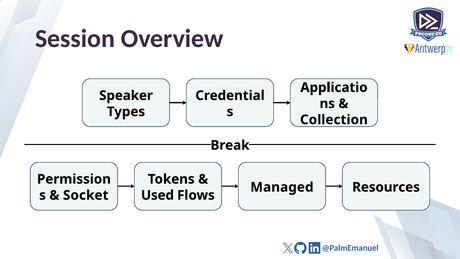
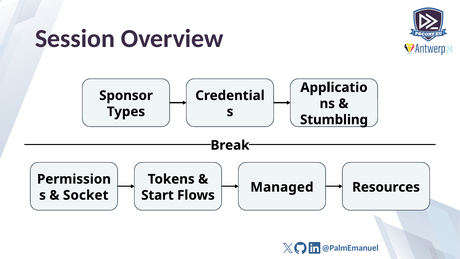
Speaker: Speaker -> Sponsor
Collection: Collection -> Stumbling
Used: Used -> Start
